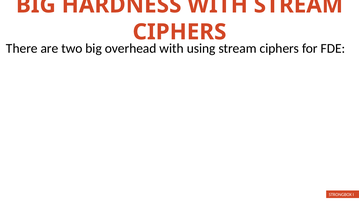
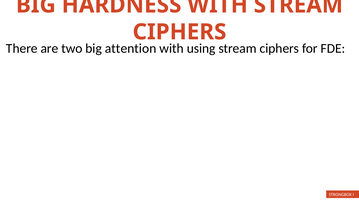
overhead: overhead -> attention
